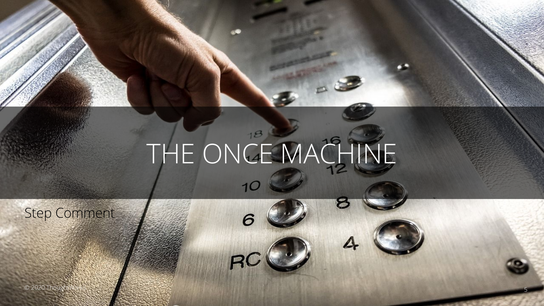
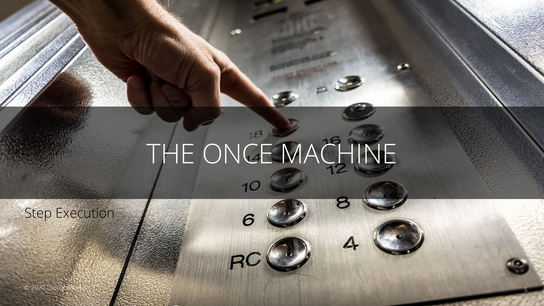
Comment: Comment -> Execution
